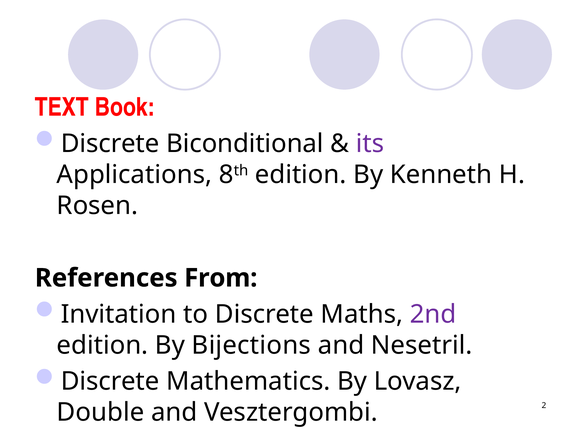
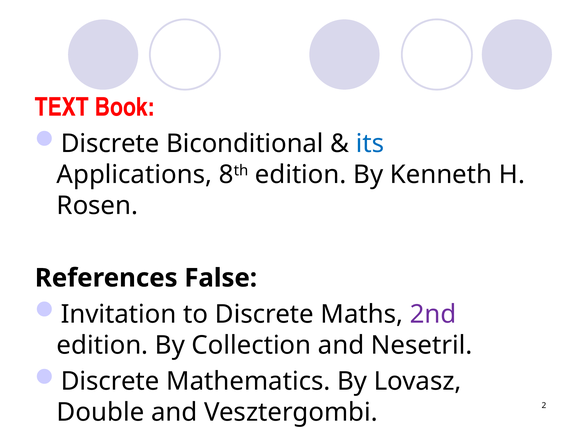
its colour: purple -> blue
From: From -> False
Bijections: Bijections -> Collection
